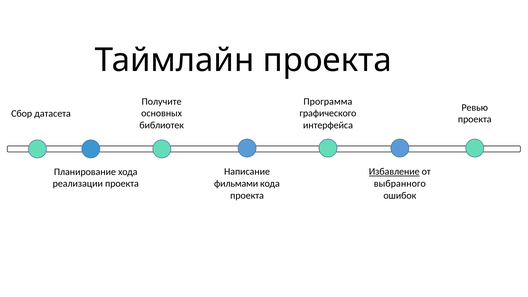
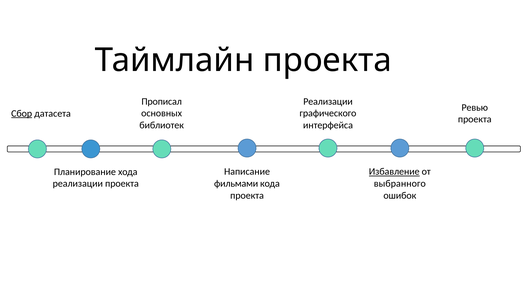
Получите: Получите -> Прописал
Программа at (328, 101): Программа -> Реализации
Сбор underline: none -> present
